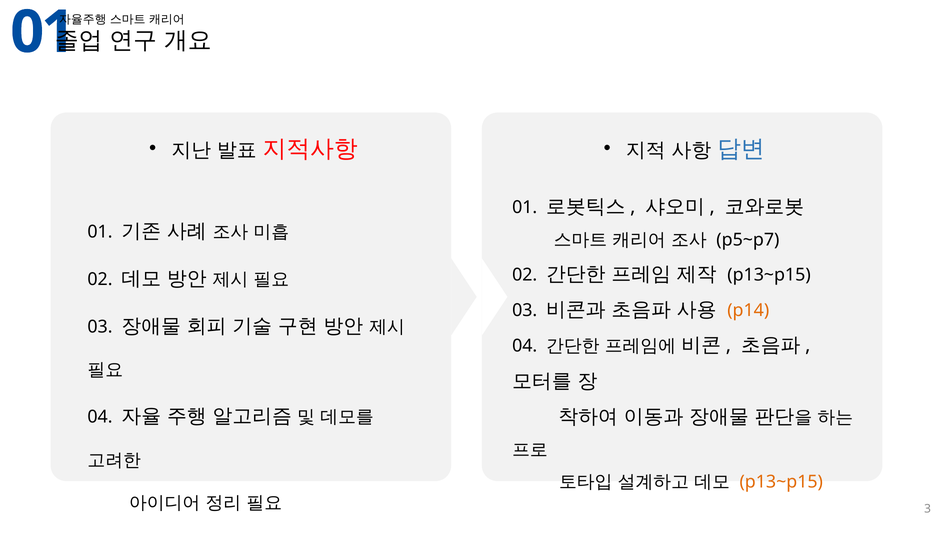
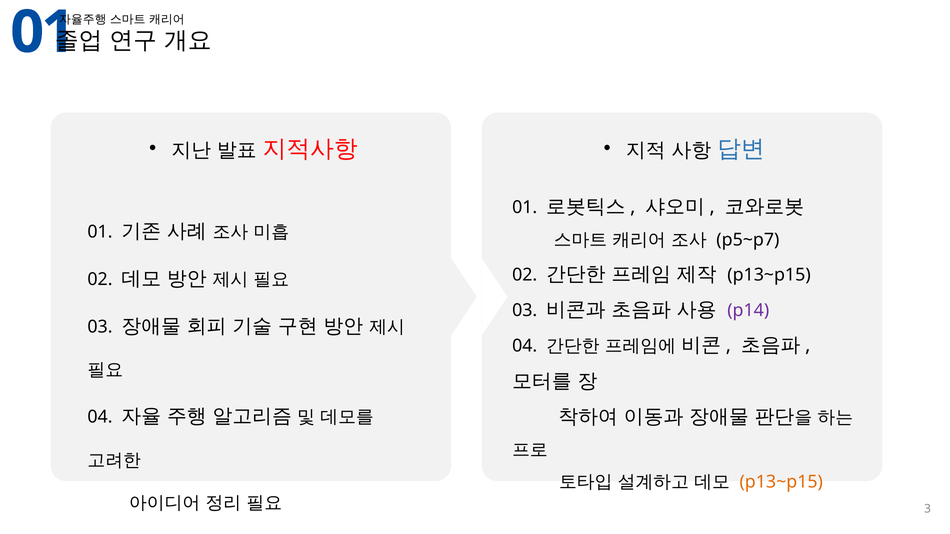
p14 colour: orange -> purple
